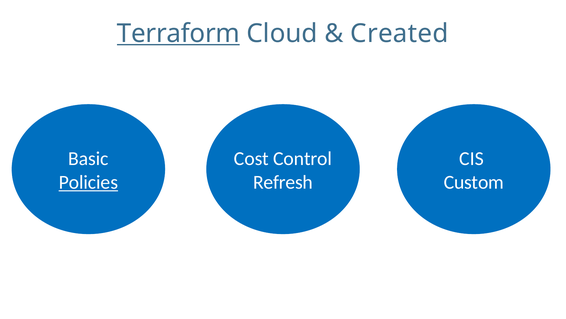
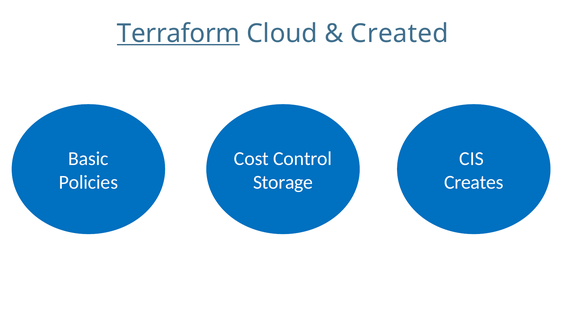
Policies underline: present -> none
Refresh: Refresh -> Storage
Custom: Custom -> Creates
